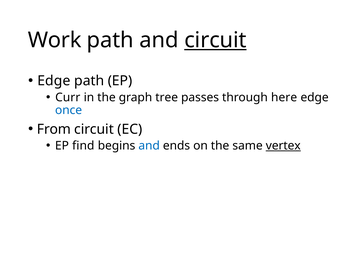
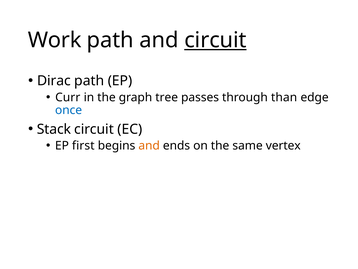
Edge at (54, 81): Edge -> Dirac
here: here -> than
From: From -> Stack
find: find -> first
and at (149, 145) colour: blue -> orange
vertex underline: present -> none
